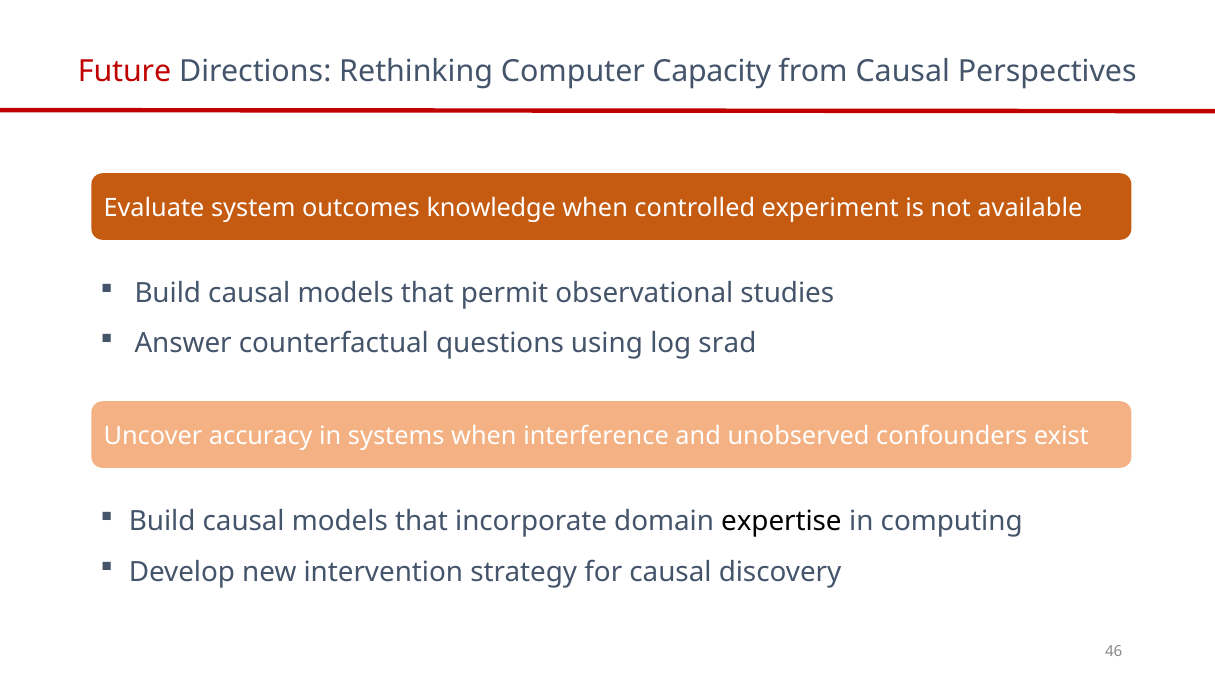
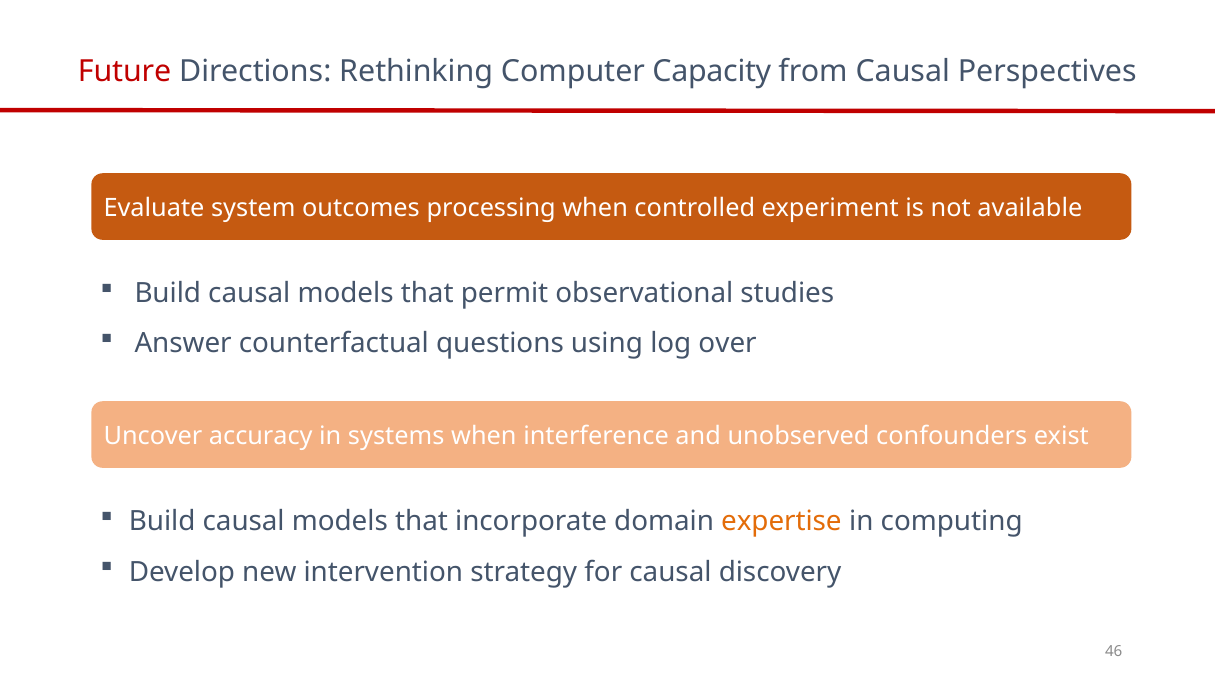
knowledge: knowledge -> processing
srad: srad -> over
expertise colour: black -> orange
